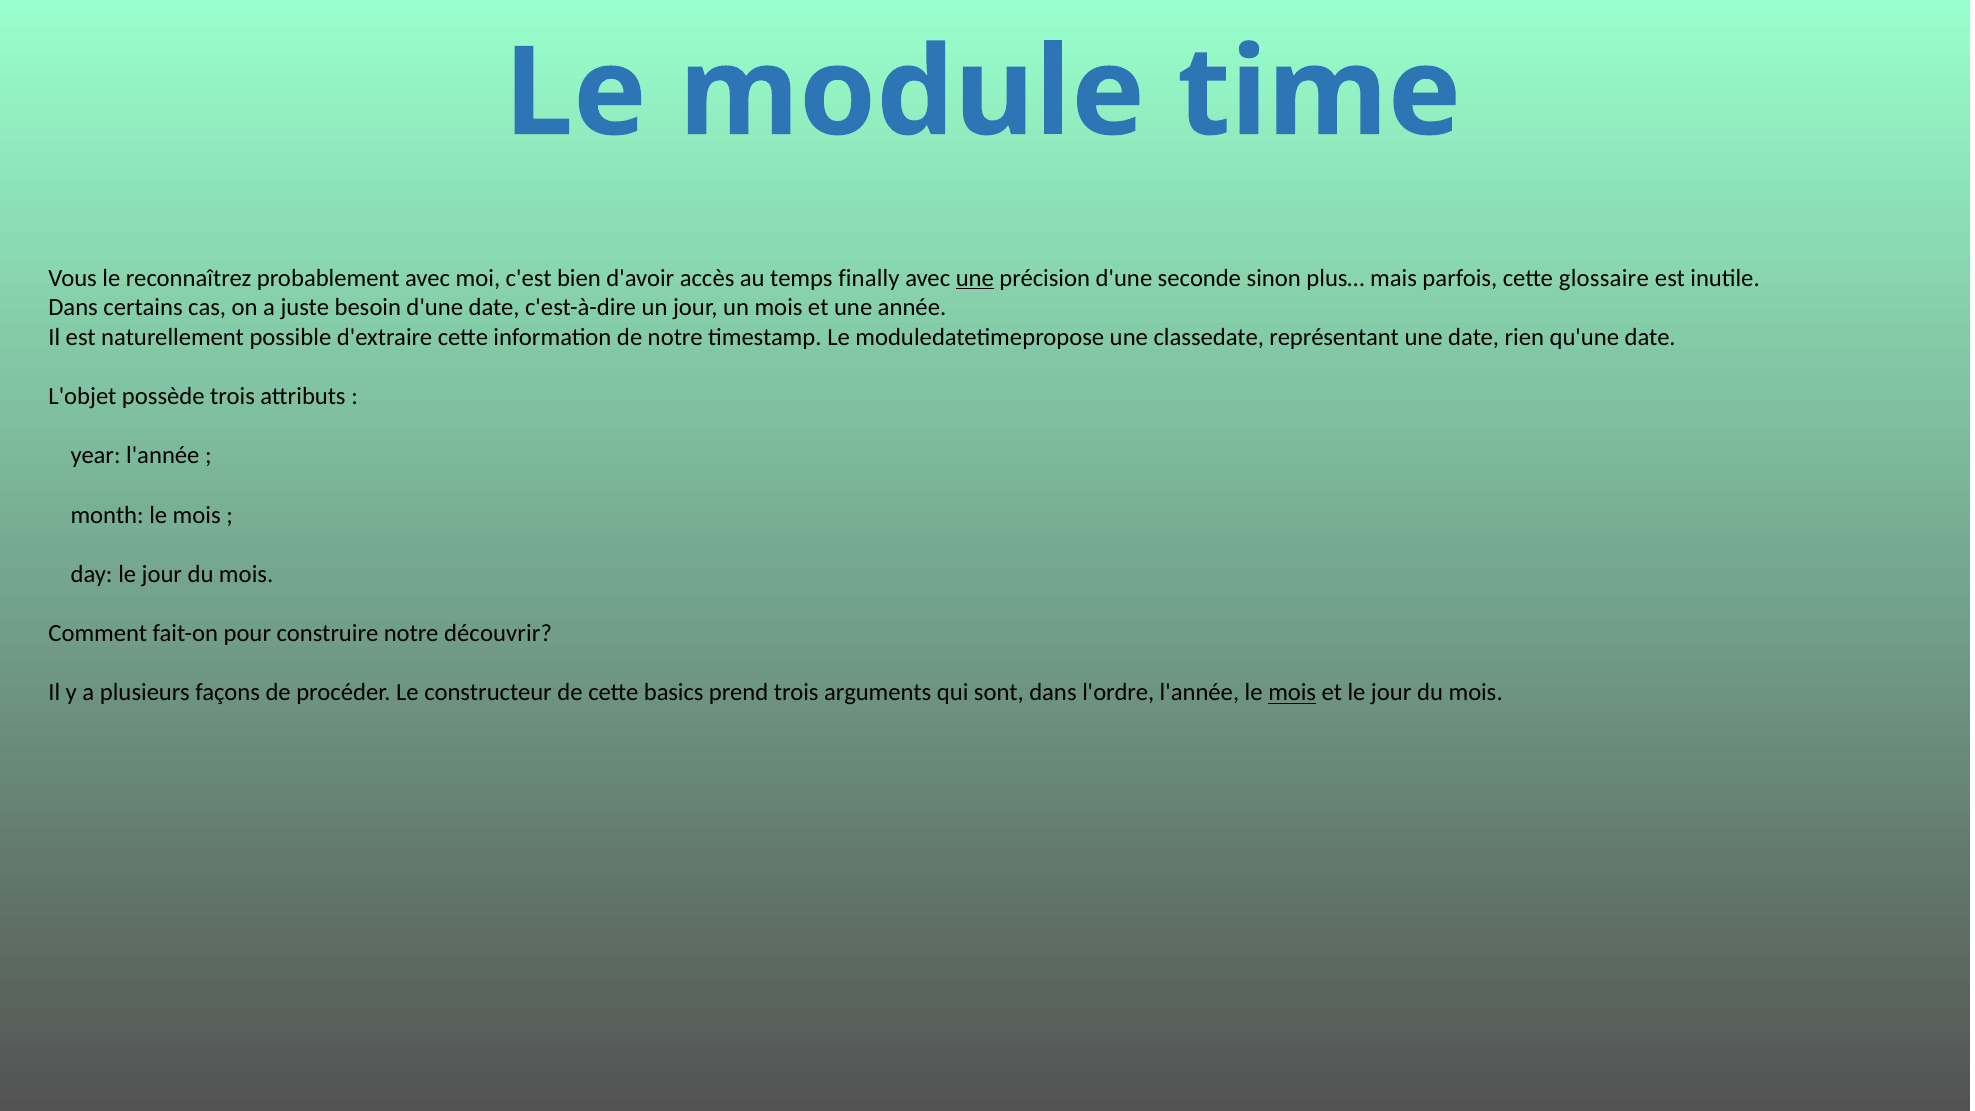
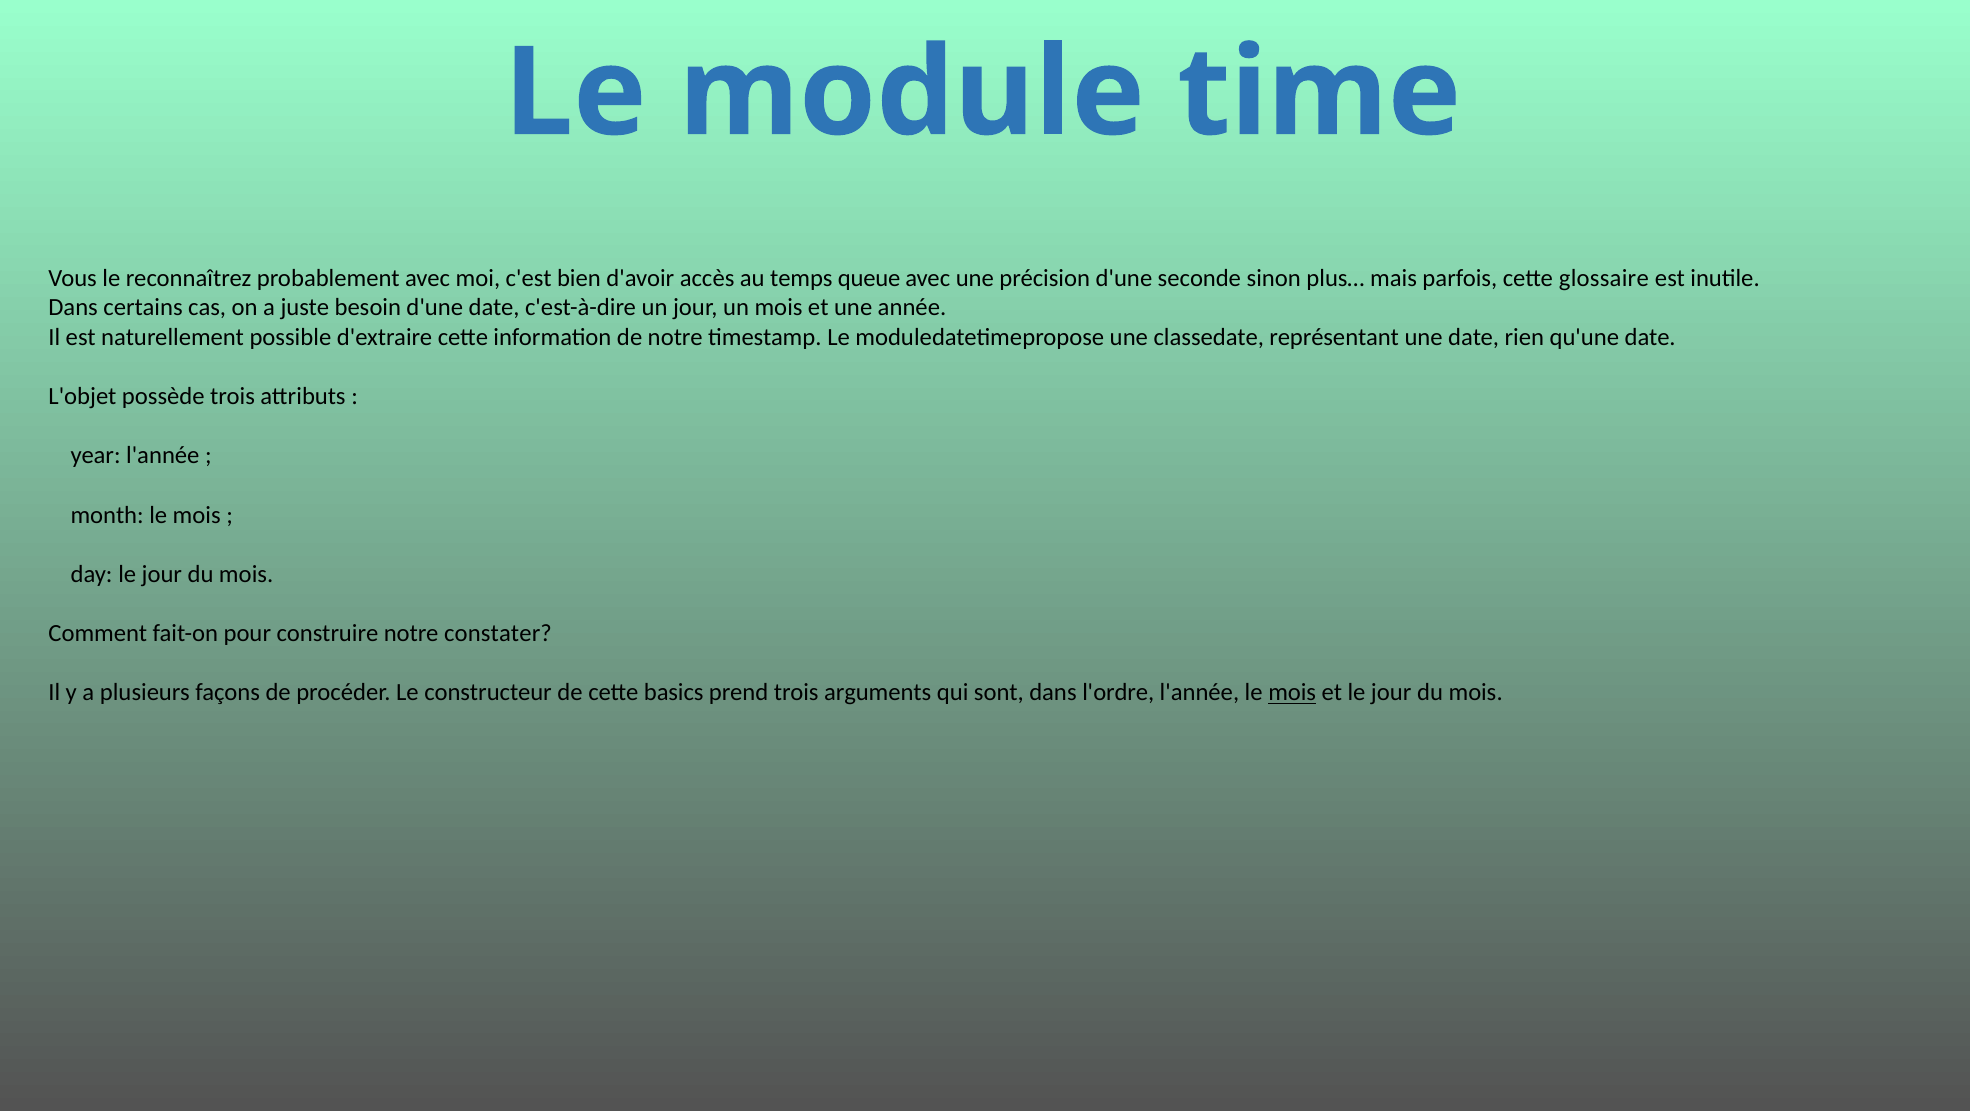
finally: finally -> queue
une at (975, 278) underline: present -> none
découvrir: découvrir -> constater
